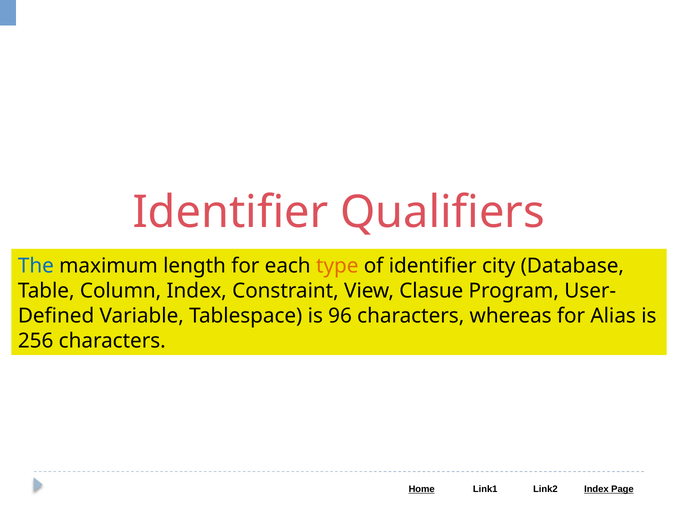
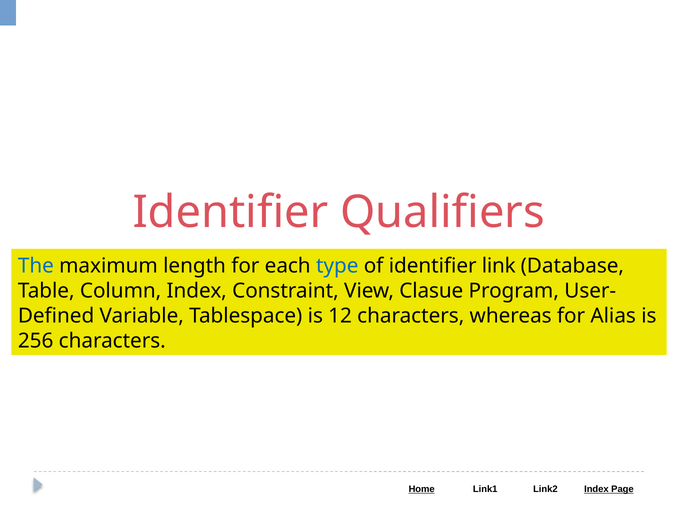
type colour: orange -> blue
city: city -> link
96: 96 -> 12
